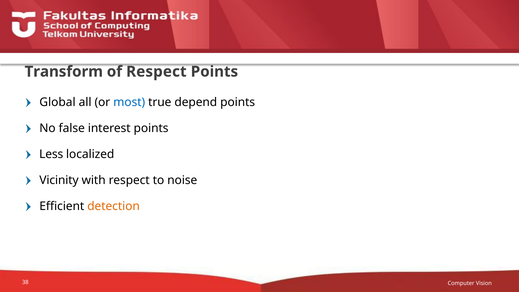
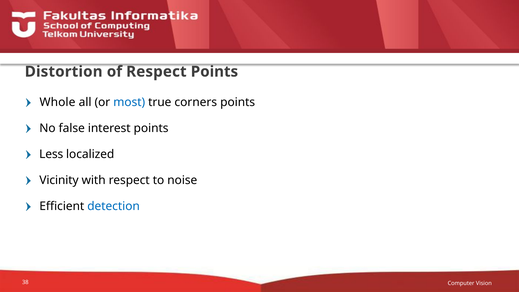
Transform: Transform -> Distortion
Global: Global -> Whole
depend: depend -> corners
detection colour: orange -> blue
